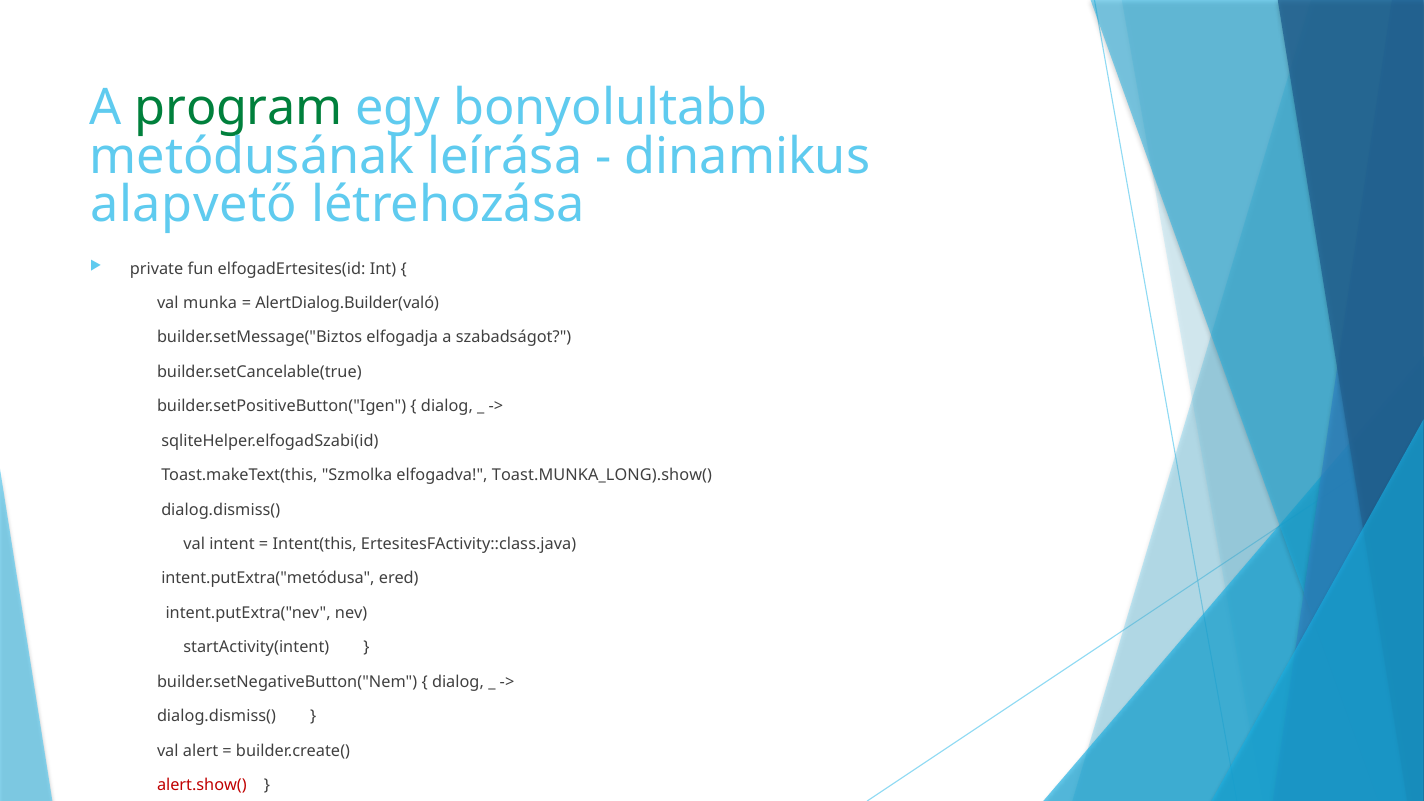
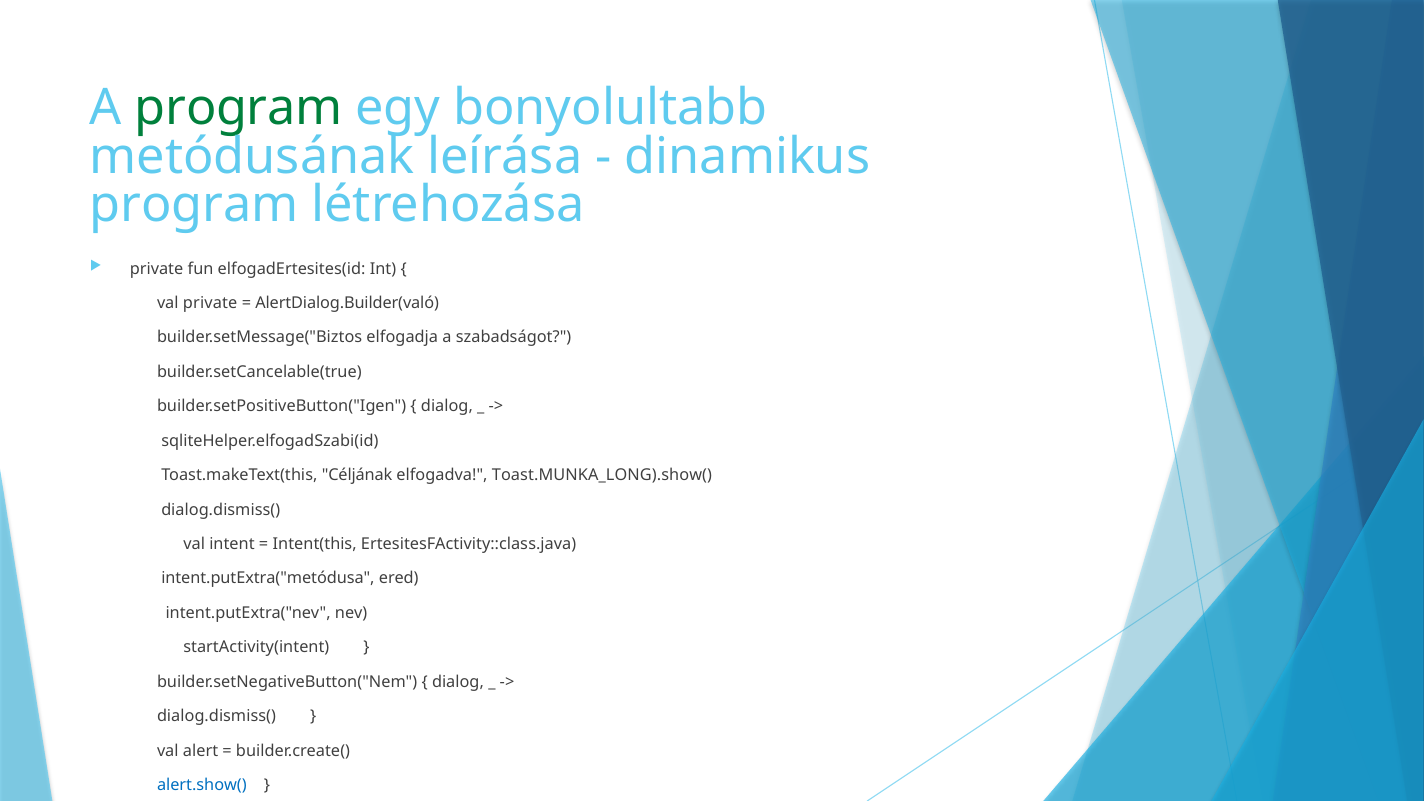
alapvető at (194, 205): alapvető -> program
val munka: munka -> private
Szmolka: Szmolka -> Céljának
alert.show( colour: red -> blue
